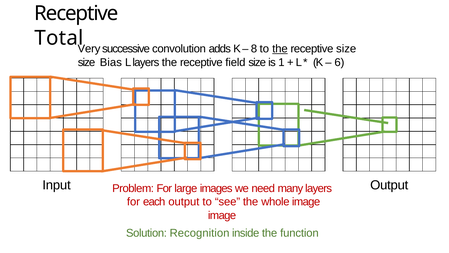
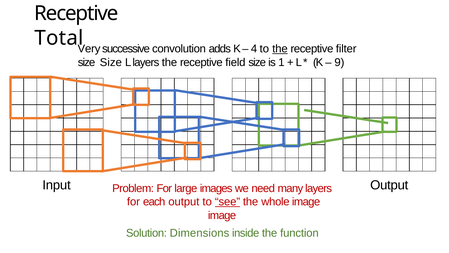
8: 8 -> 4
receptive size: size -> filter
size Bias: Bias -> Size
6: 6 -> 9
see underline: none -> present
Recognition: Recognition -> Dimensions
